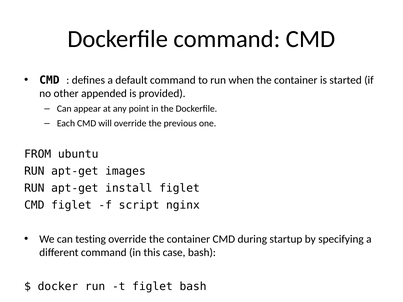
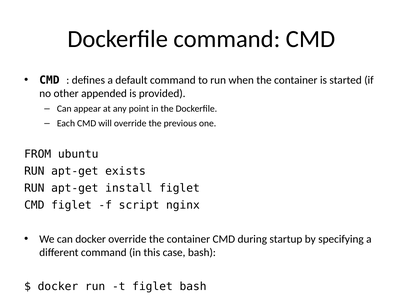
images: images -> exists
can testing: testing -> docker
